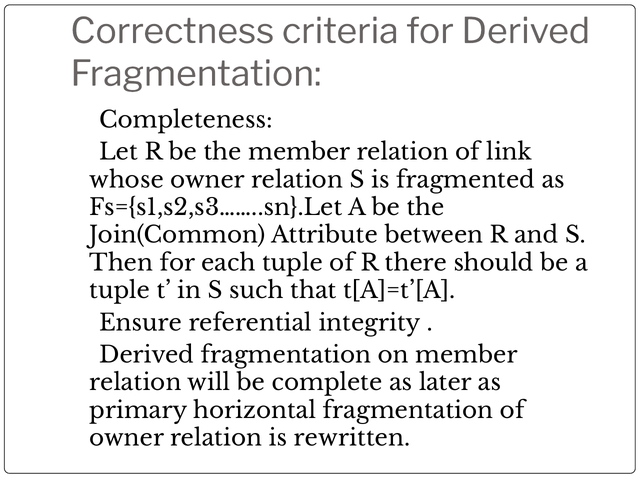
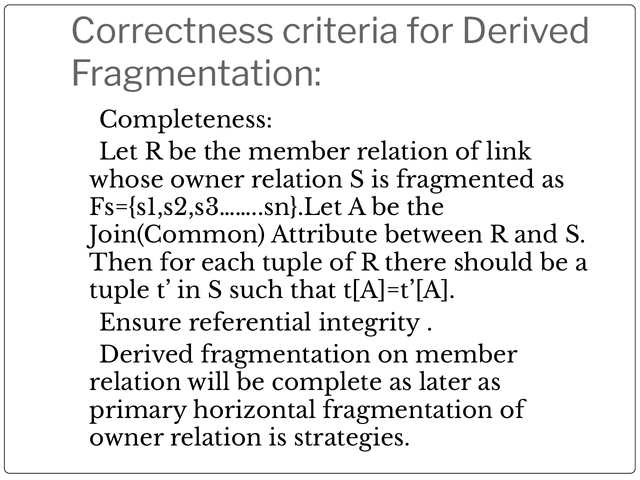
rewritten: rewritten -> strategies
